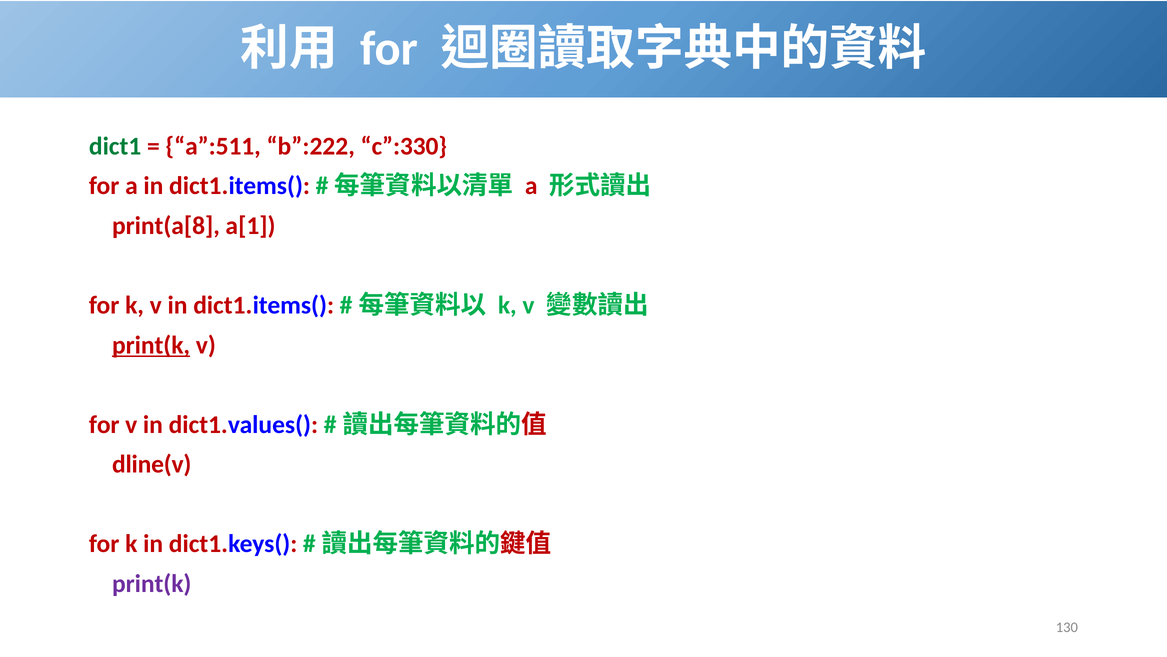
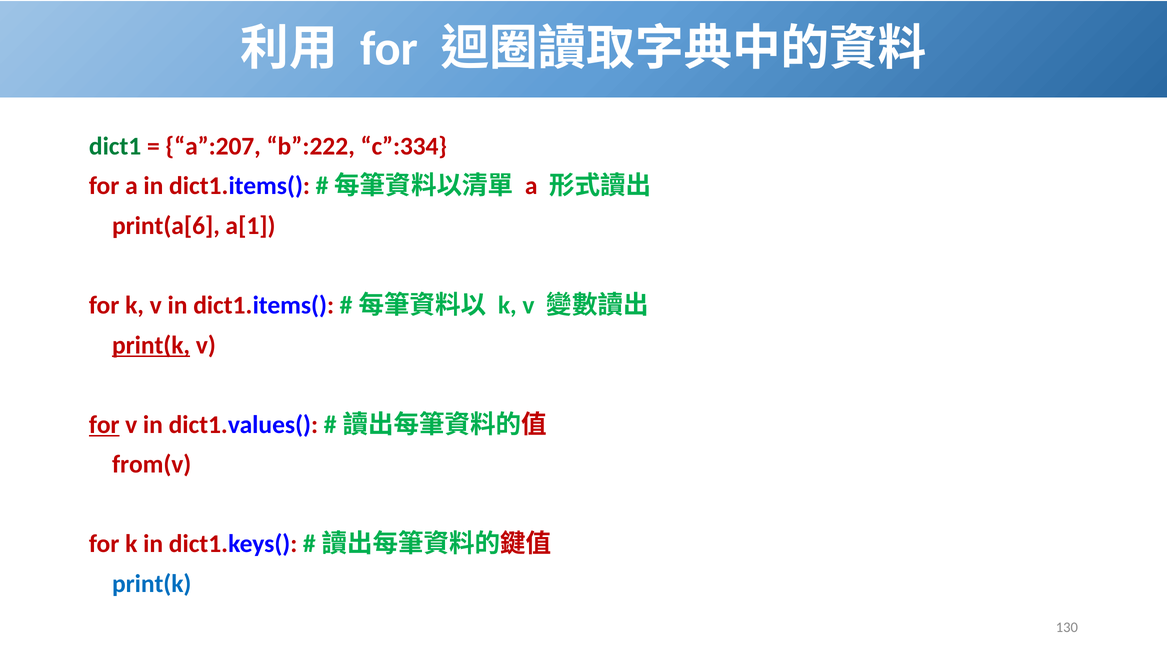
a”:511: a”:511 -> a”:207
c”:330: c”:330 -> c”:334
print(a[8: print(a[8 -> print(a[6
for at (104, 424) underline: none -> present
dline(v: dline(v -> from(v
print(k at (152, 583) colour: purple -> blue
